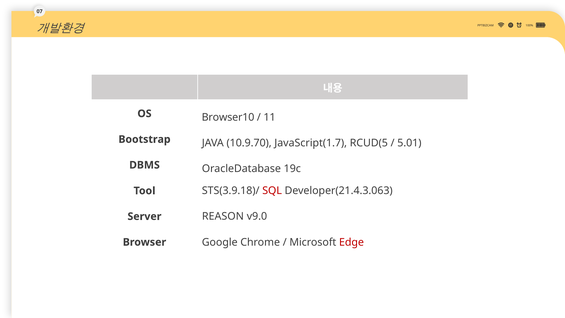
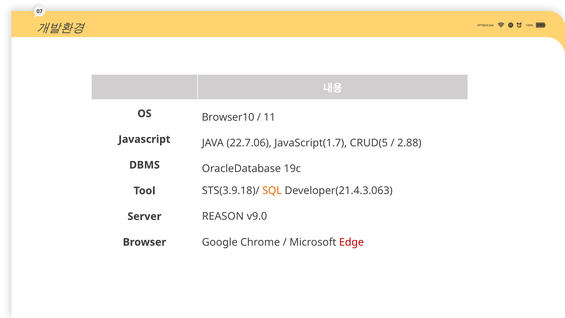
Bootstrap: Bootstrap -> Javascript
10.9.70: 10.9.70 -> 22.7.06
RCUD(5: RCUD(5 -> CRUD(5
5.01: 5.01 -> 2.88
SQL colour: red -> orange
